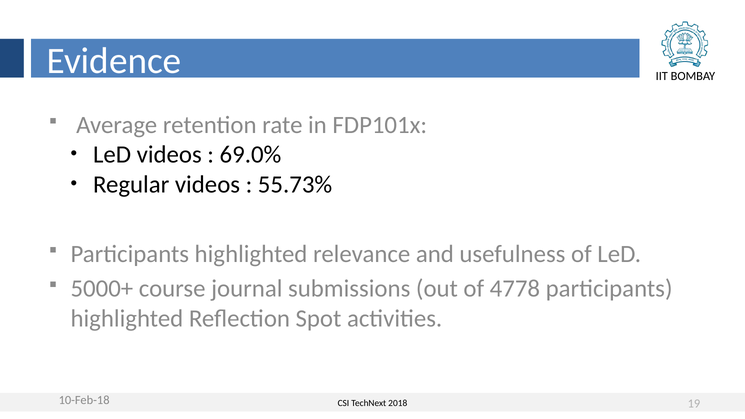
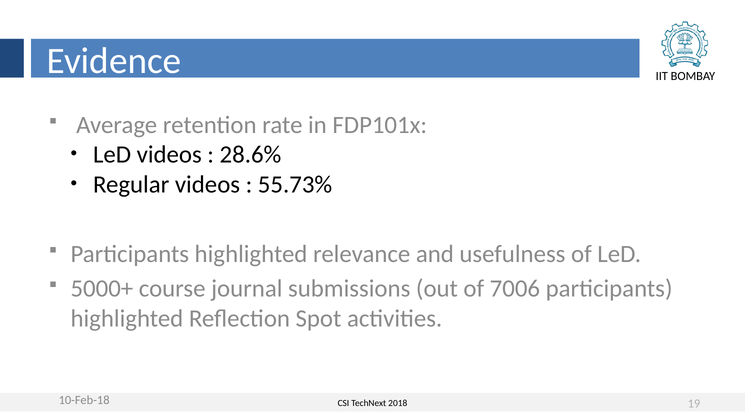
69.0%: 69.0% -> 28.6%
4778: 4778 -> 7006
